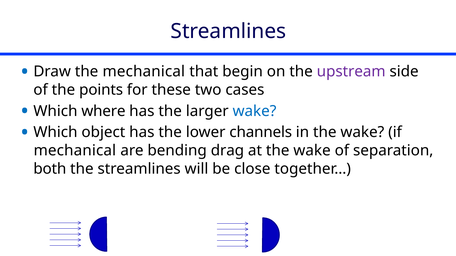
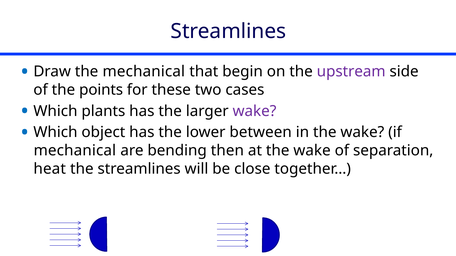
where: where -> plants
wake at (254, 111) colour: blue -> purple
channels: channels -> between
drag: drag -> then
both: both -> heat
